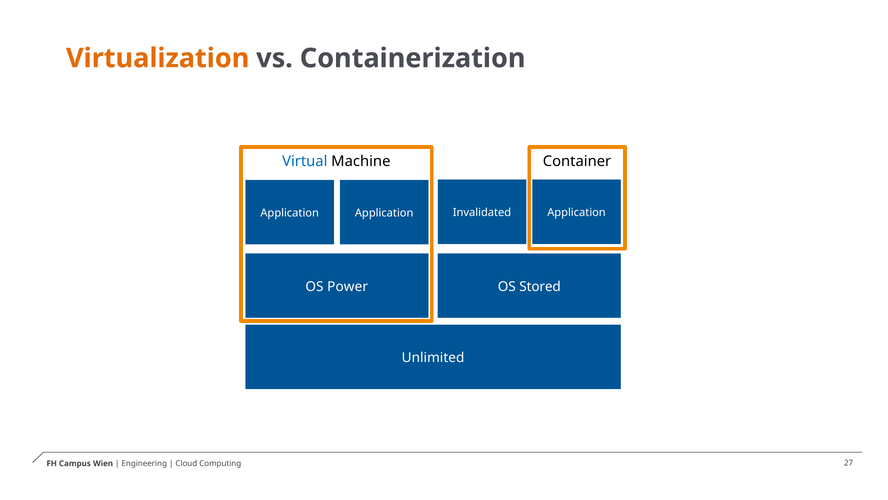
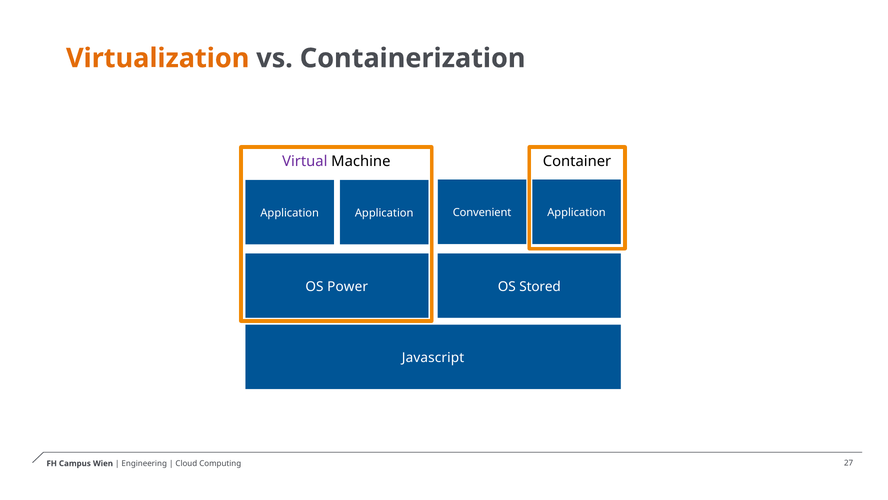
Virtual colour: blue -> purple
Invalidated: Invalidated -> Convenient
Unlimited: Unlimited -> Javascript
